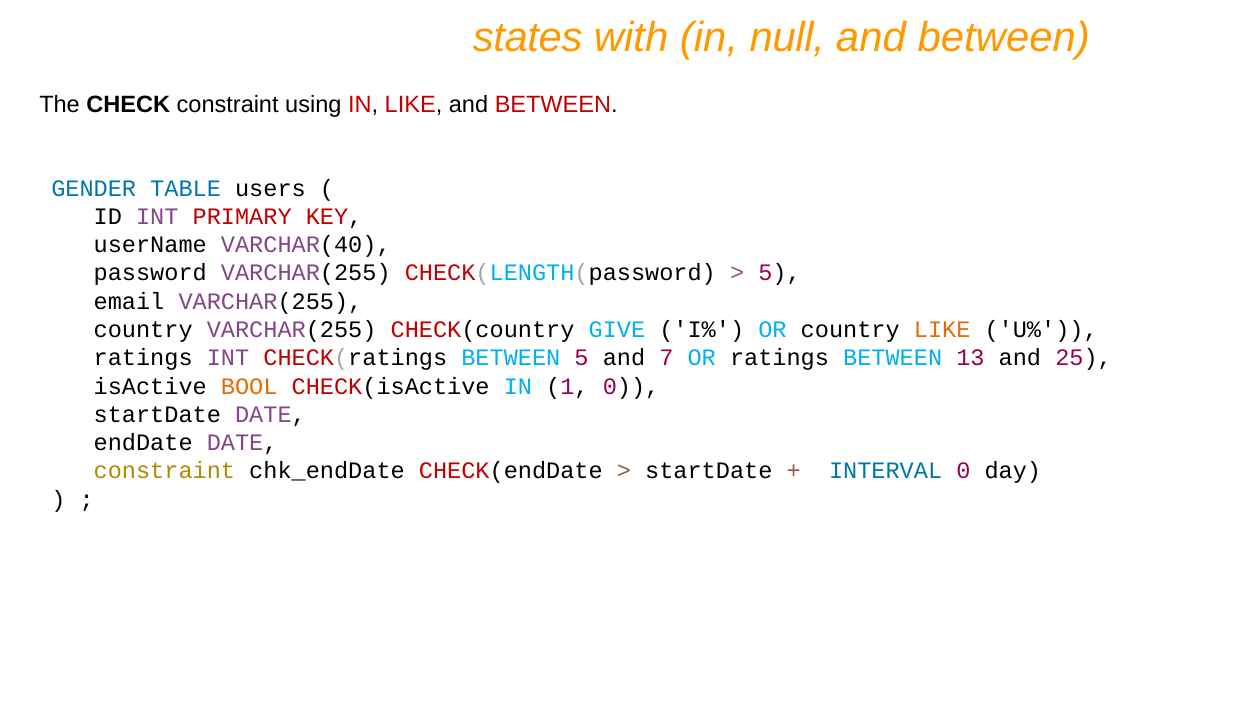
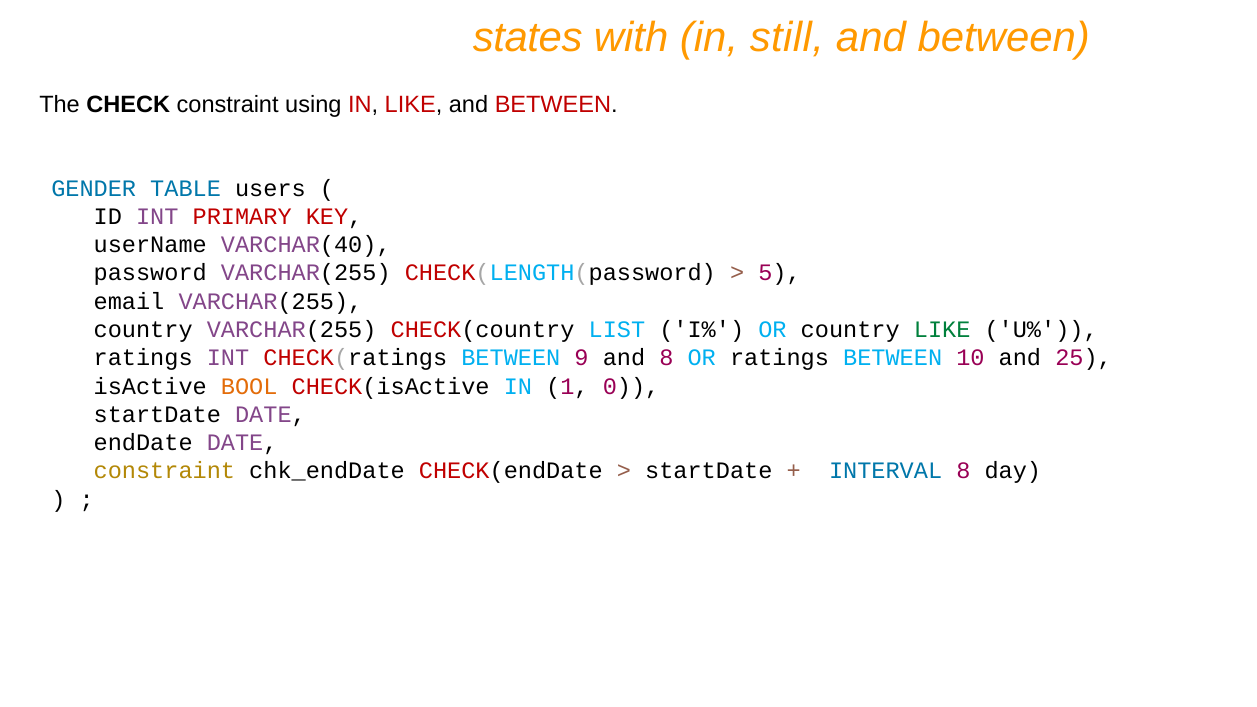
null: null -> still
GIVE: GIVE -> LIST
LIKE at (942, 330) colour: orange -> green
BETWEEN 5: 5 -> 9
and 7: 7 -> 8
13: 13 -> 10
INTERVAL 0: 0 -> 8
